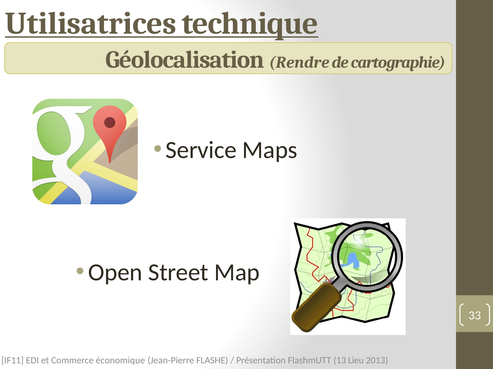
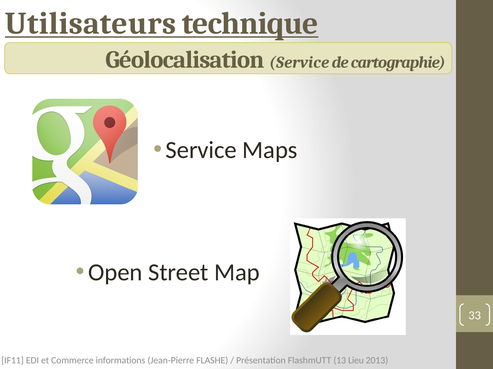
Utilisatrices: Utilisatrices -> Utilisateurs
Géolocalisation Rendre: Rendre -> Service
économique: économique -> informations
